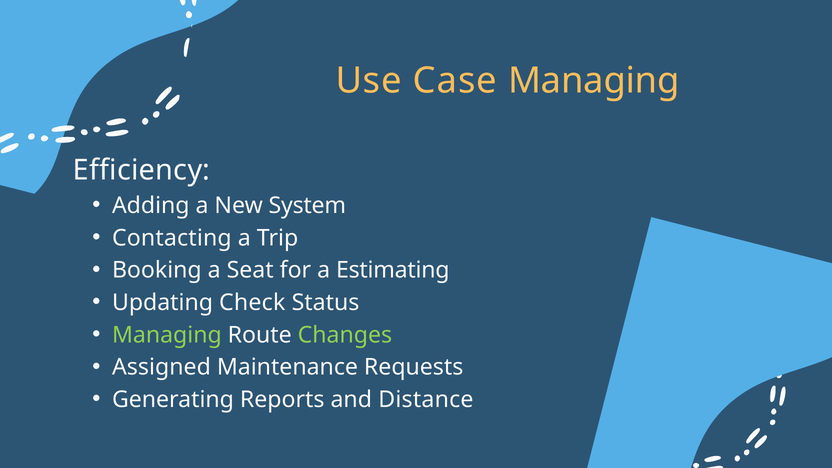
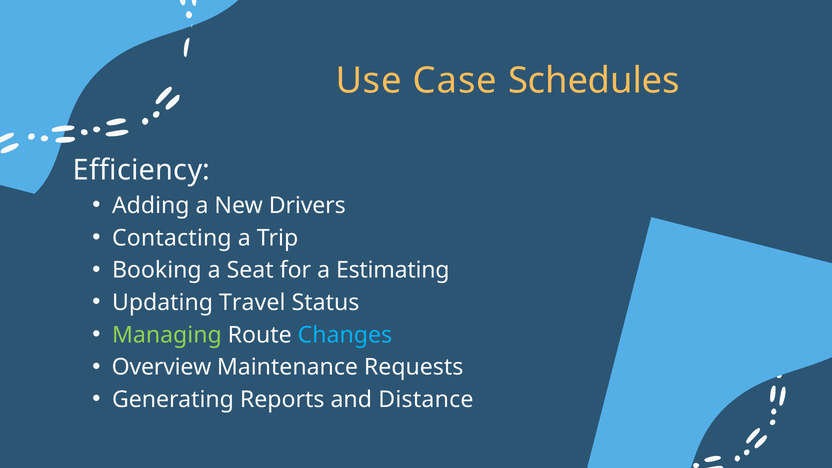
Case Managing: Managing -> Schedules
System: System -> Drivers
Check: Check -> Travel
Changes colour: light green -> light blue
Assigned: Assigned -> Overview
